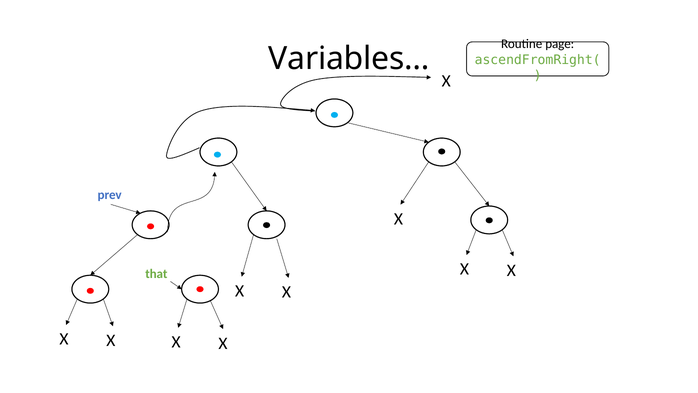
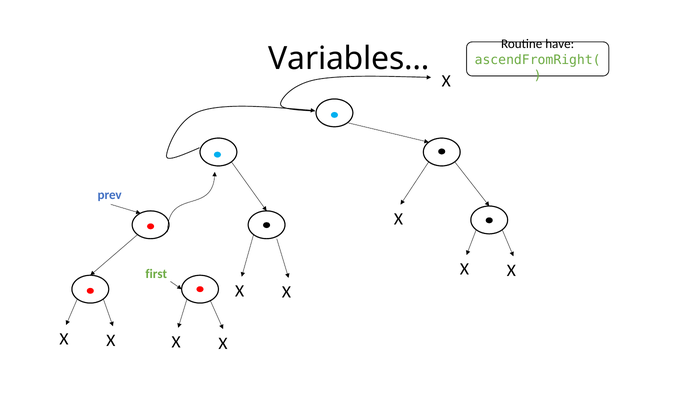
page: page -> have
that: that -> first
